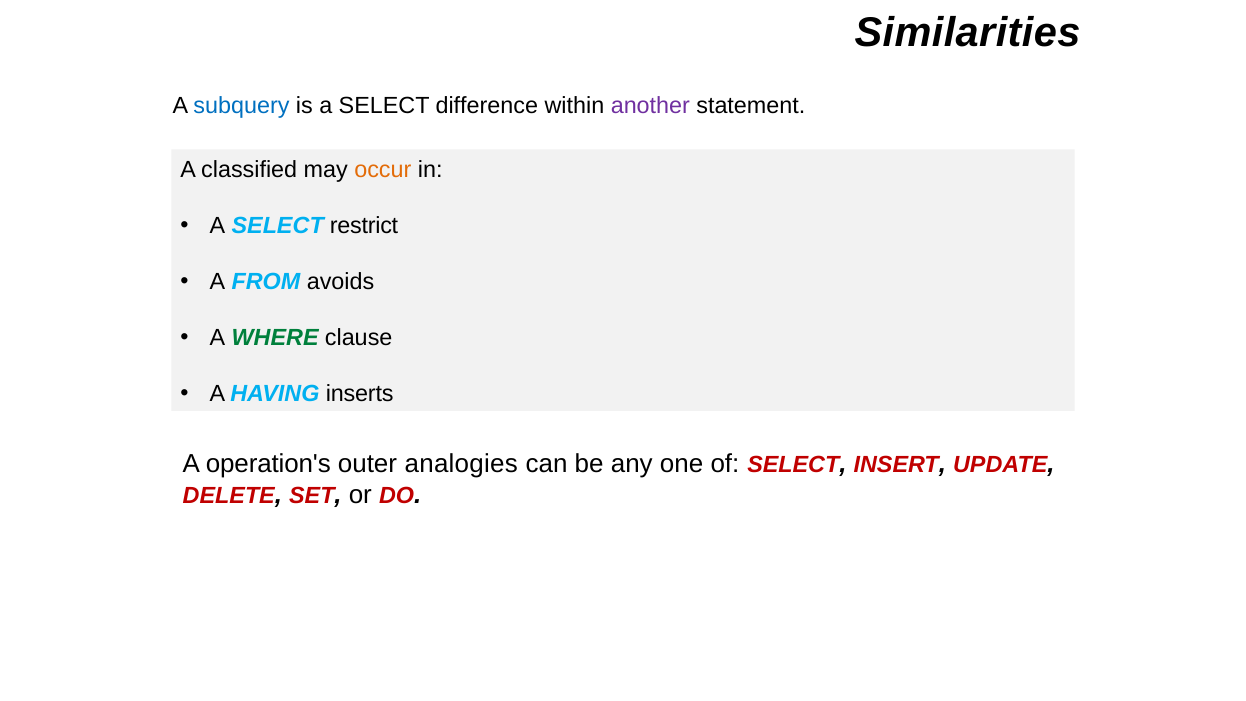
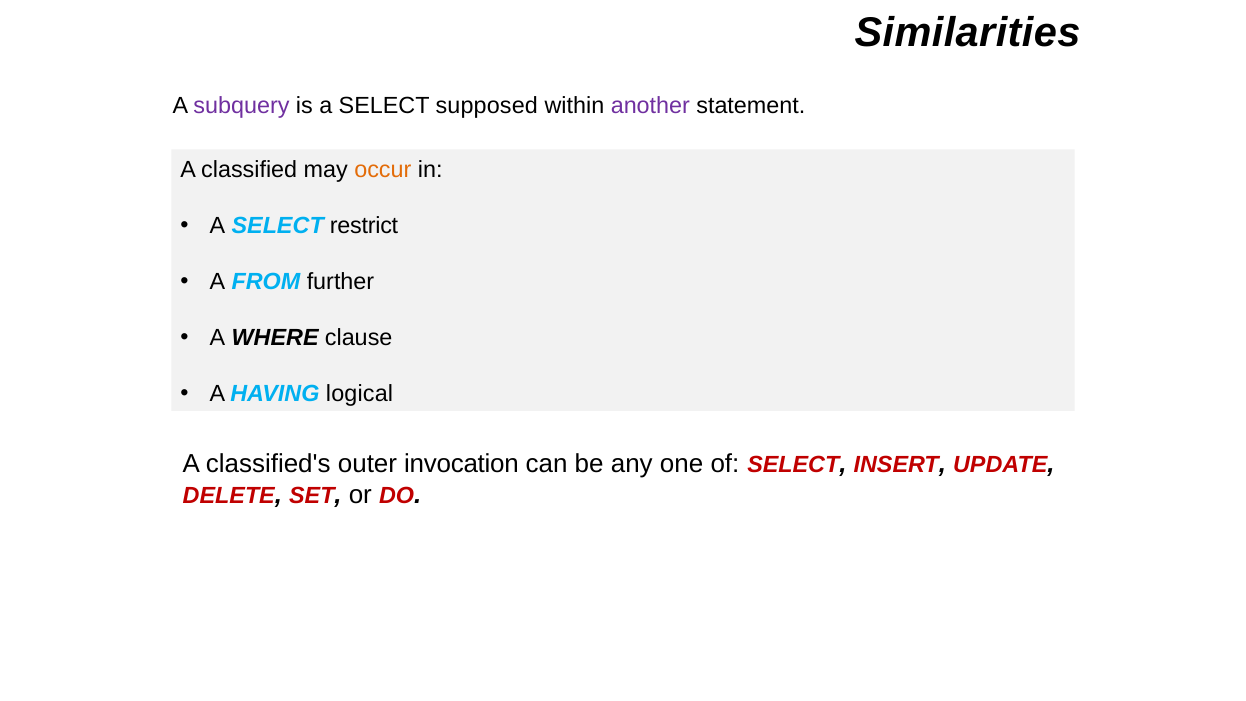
subquery colour: blue -> purple
difference: difference -> supposed
avoids: avoids -> further
WHERE colour: green -> black
inserts: inserts -> logical
operation's: operation's -> classified's
analogies: analogies -> invocation
